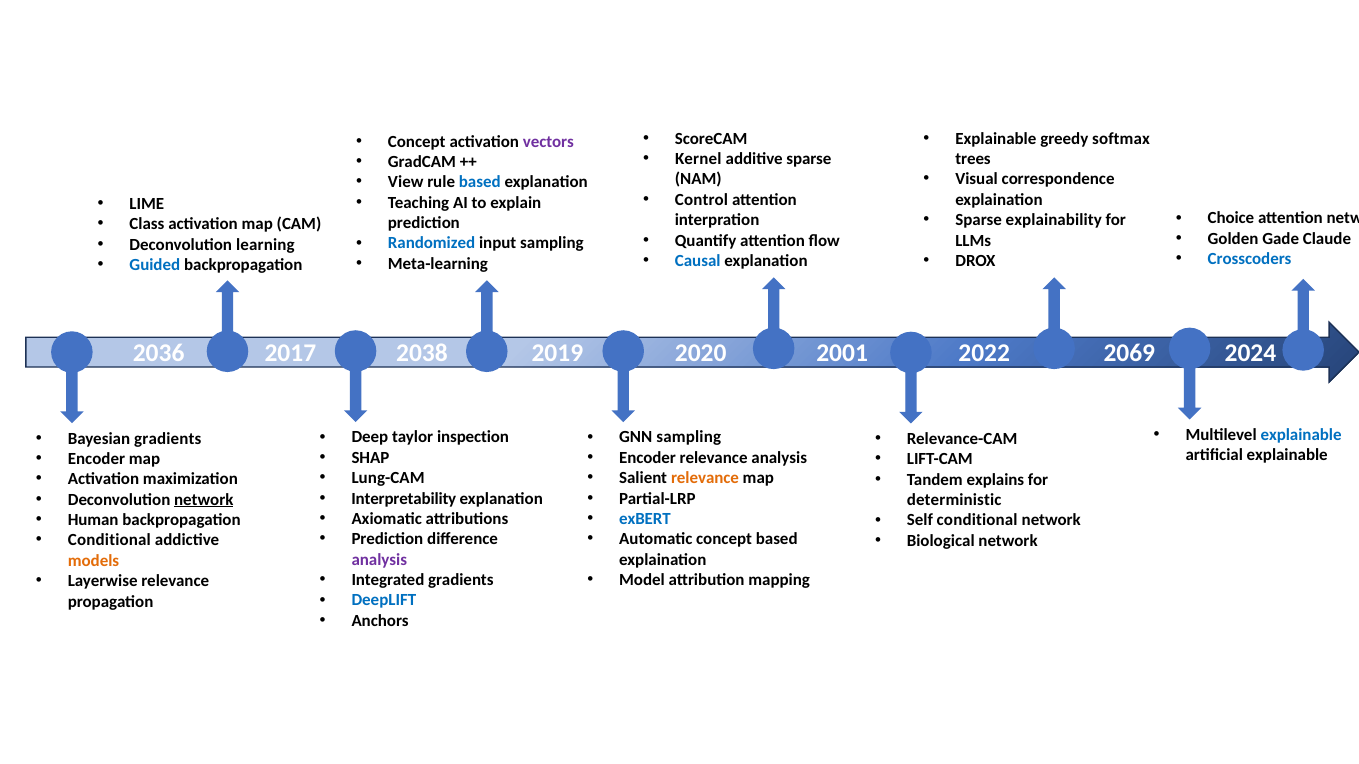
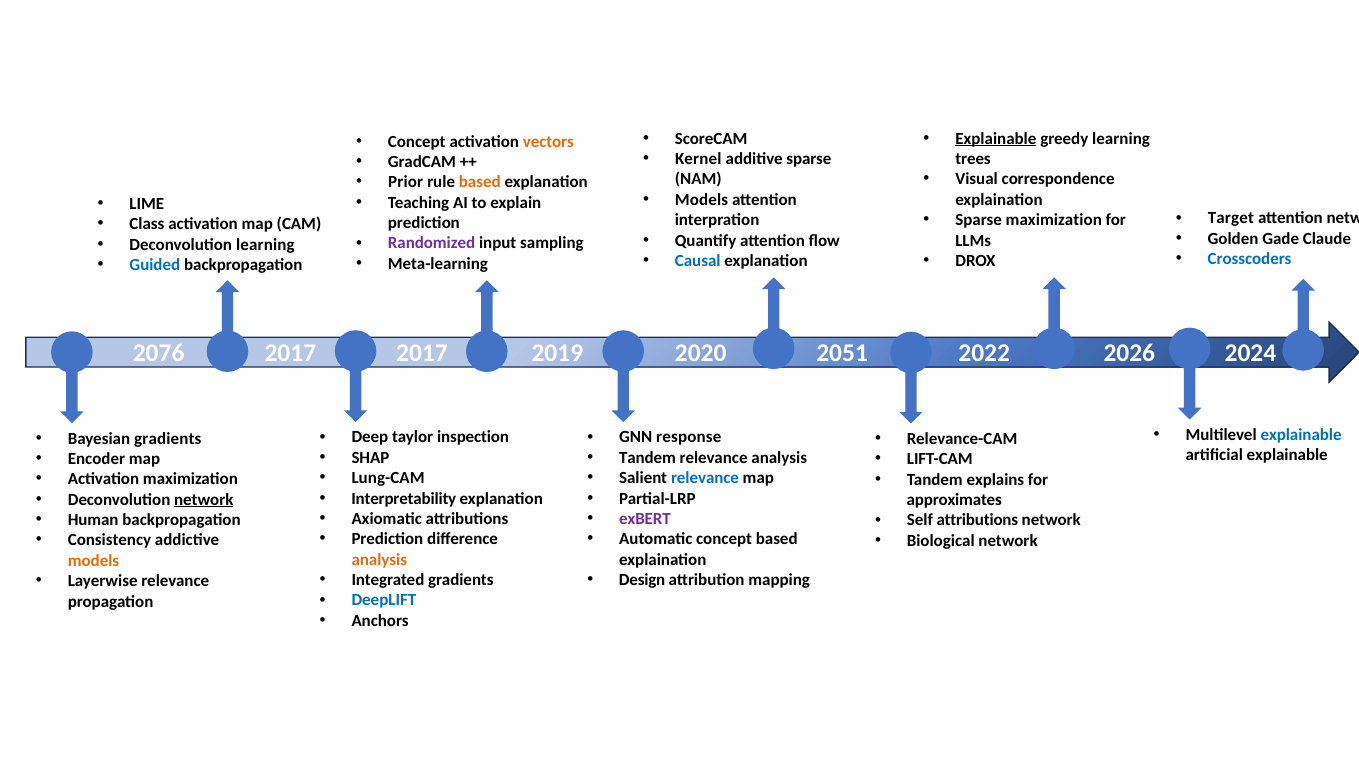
Explainable at (996, 139) underline: none -> present
greedy softmax: softmax -> learning
vectors colour: purple -> orange
View: View -> Prior
based at (480, 182) colour: blue -> orange
Control at (702, 200): Control -> Models
Choice: Choice -> Target
Sparse explainability: explainability -> maximization
Randomized colour: blue -> purple
2036: 2036 -> 2076
2017 2038: 2038 -> 2017
2001: 2001 -> 2051
2069: 2069 -> 2026
GNN sampling: sampling -> response
Encoder at (648, 458): Encoder -> Tandem
relevance at (705, 478) colour: orange -> blue
deterministic: deterministic -> approximates
exBERT colour: blue -> purple
Self conditional: conditional -> attributions
Conditional at (109, 541): Conditional -> Consistency
analysis at (379, 560) colour: purple -> orange
Model: Model -> Design
